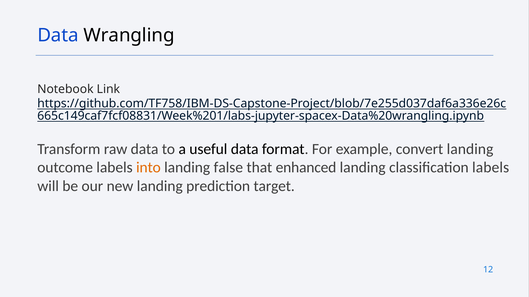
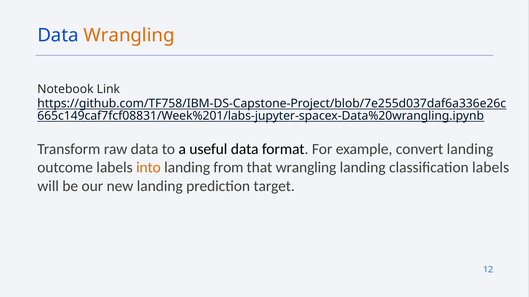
Wrangling at (129, 35) colour: black -> orange
false: false -> from
that enhanced: enhanced -> wrangling
